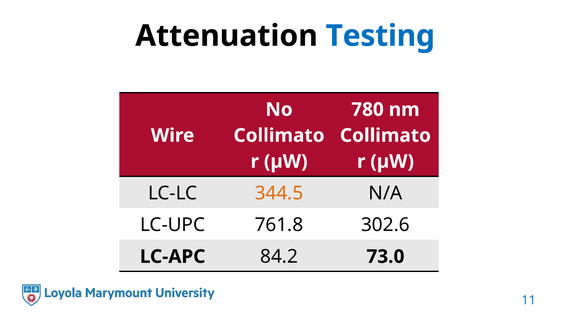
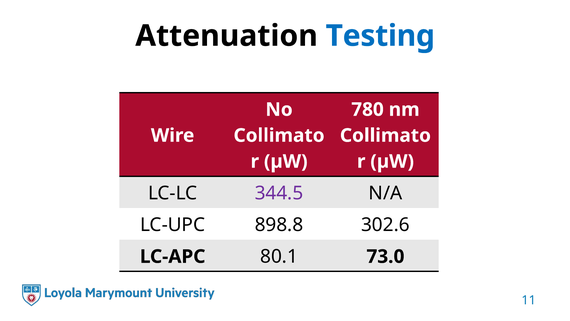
344.5 colour: orange -> purple
761.8: 761.8 -> 898.8
84.2: 84.2 -> 80.1
